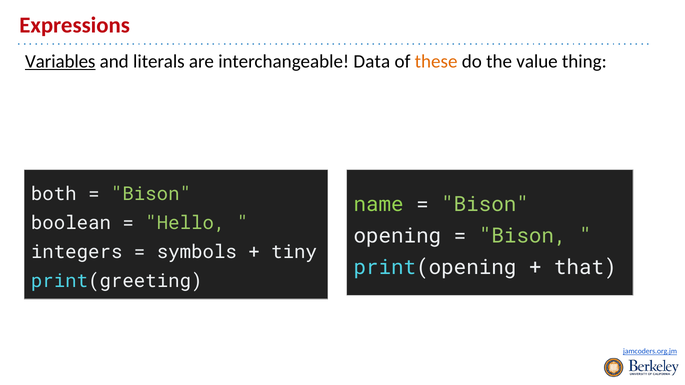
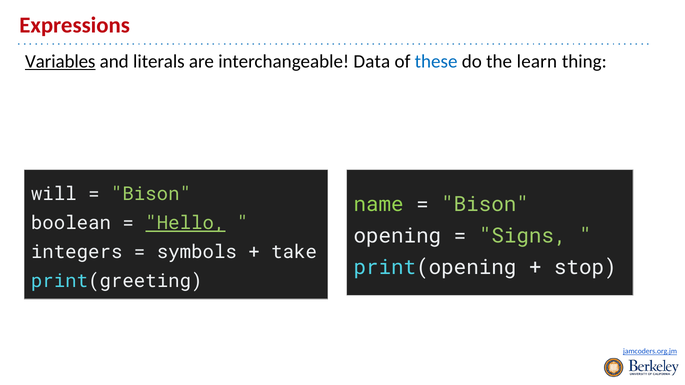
these colour: orange -> blue
value: value -> learn
both: both -> will
Hello underline: none -> present
Bison at (523, 236): Bison -> Signs
tiny: tiny -> take
that: that -> stop
